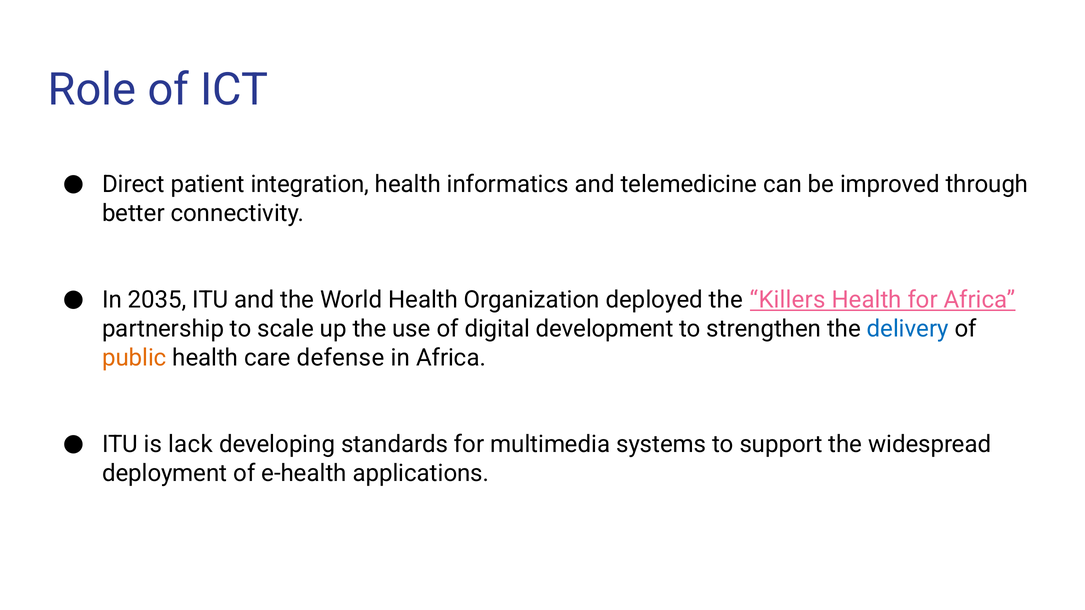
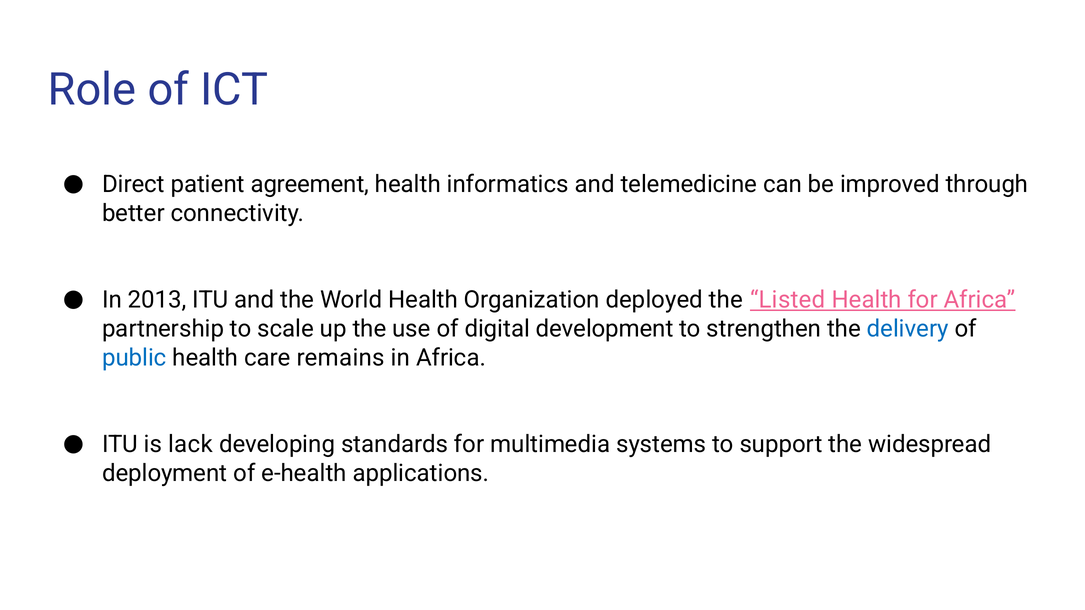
integration: integration -> agreement
2035: 2035 -> 2013
Killers: Killers -> Listed
public colour: orange -> blue
defense: defense -> remains
